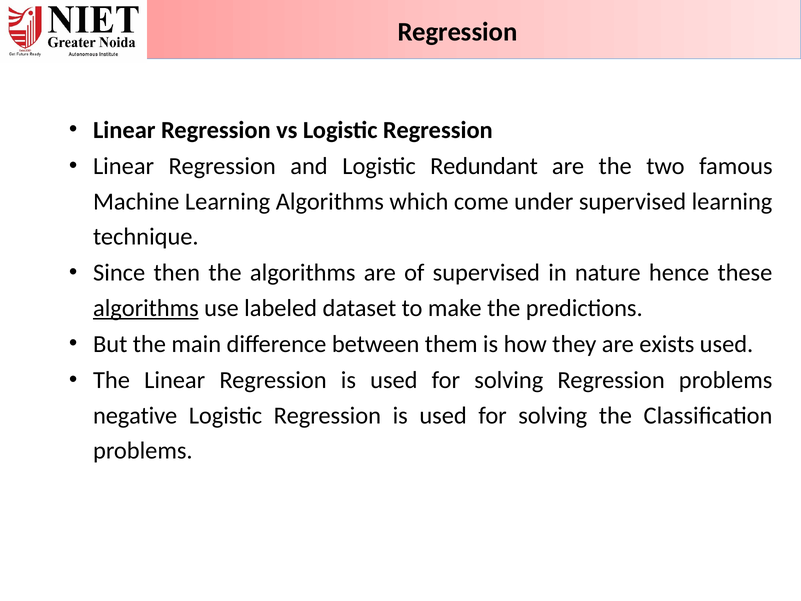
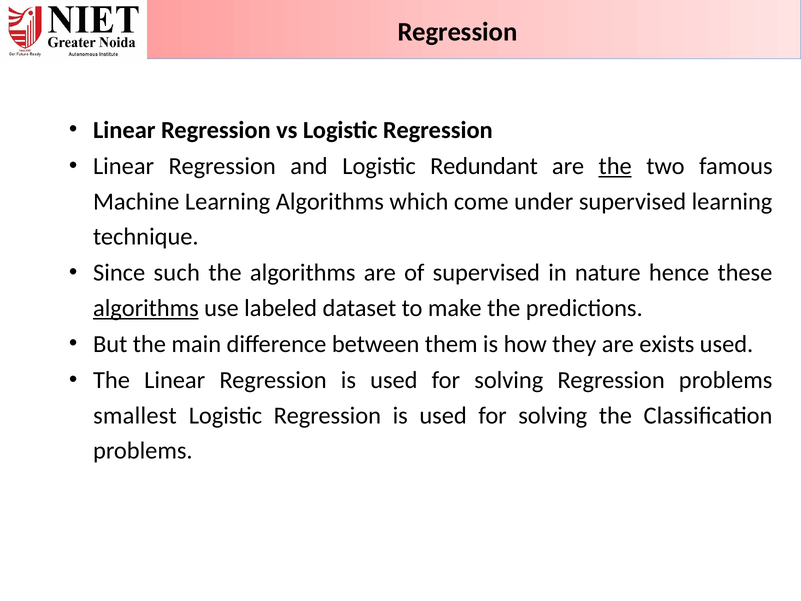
the at (615, 166) underline: none -> present
then: then -> such
negative: negative -> smallest
